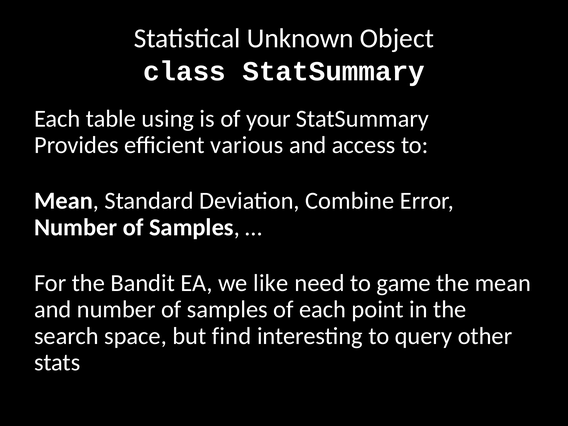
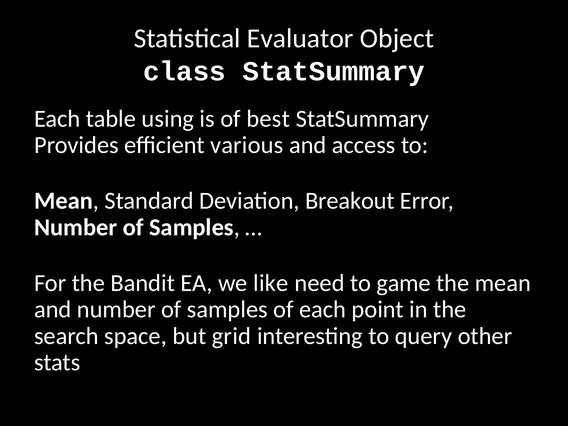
Unknown: Unknown -> Evaluator
your: your -> best
Combine: Combine -> Breakout
find: find -> grid
